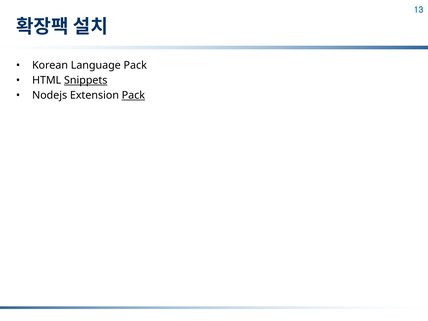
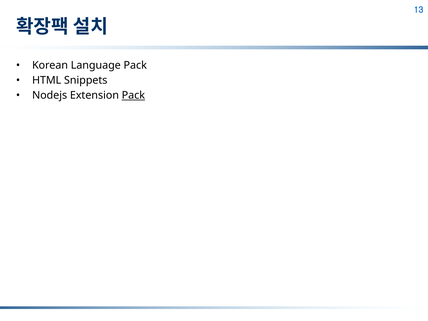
Snippets underline: present -> none
